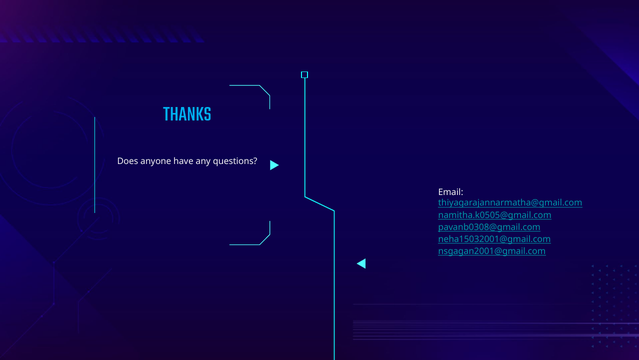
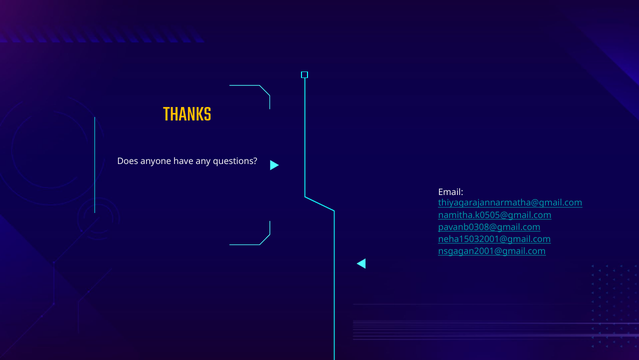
THANKS colour: light blue -> yellow
